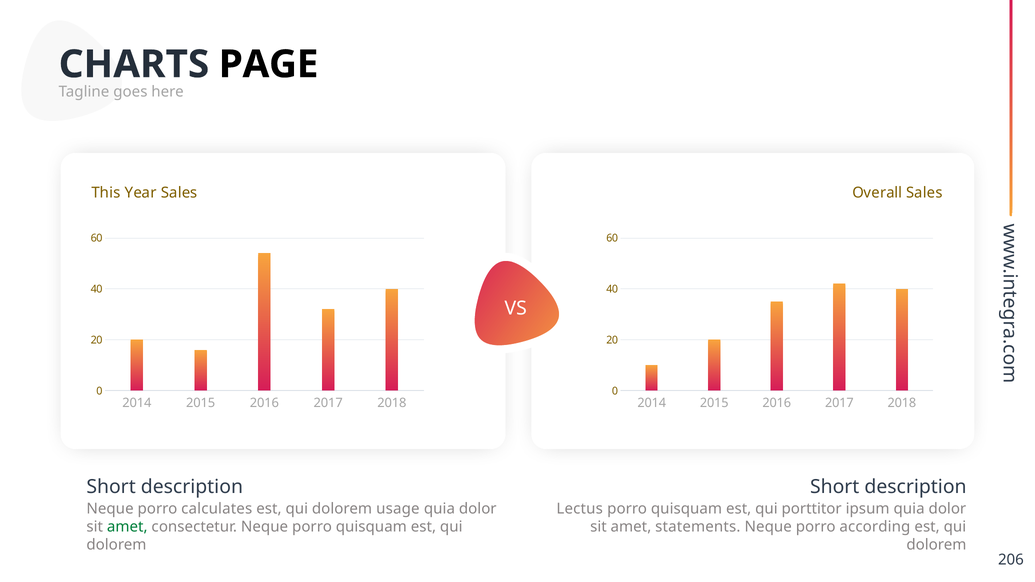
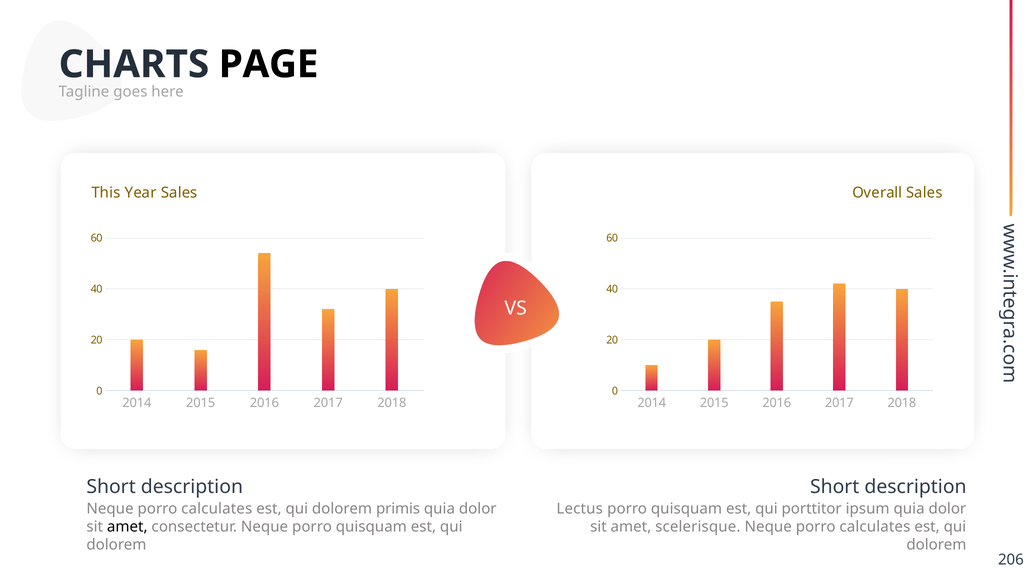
usage: usage -> primis
amet at (127, 527) colour: green -> black
statements: statements -> scelerisque
according at (875, 527): according -> calculates
